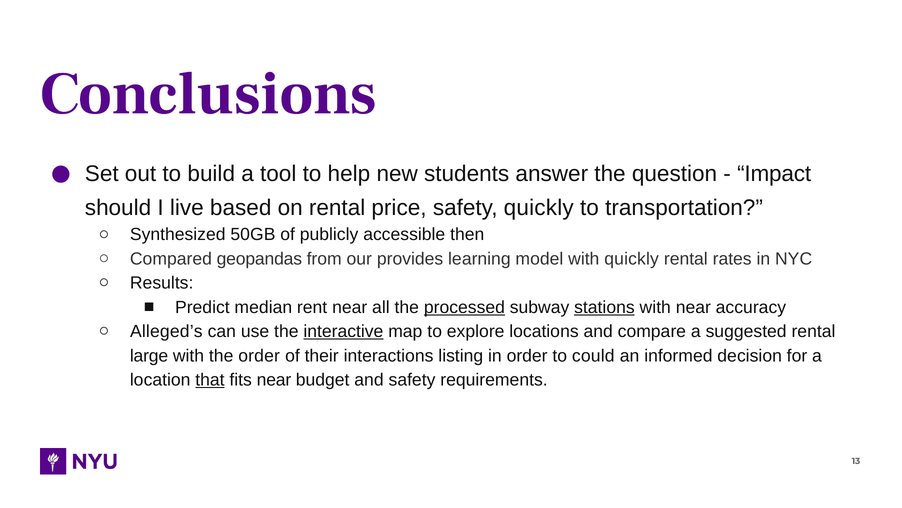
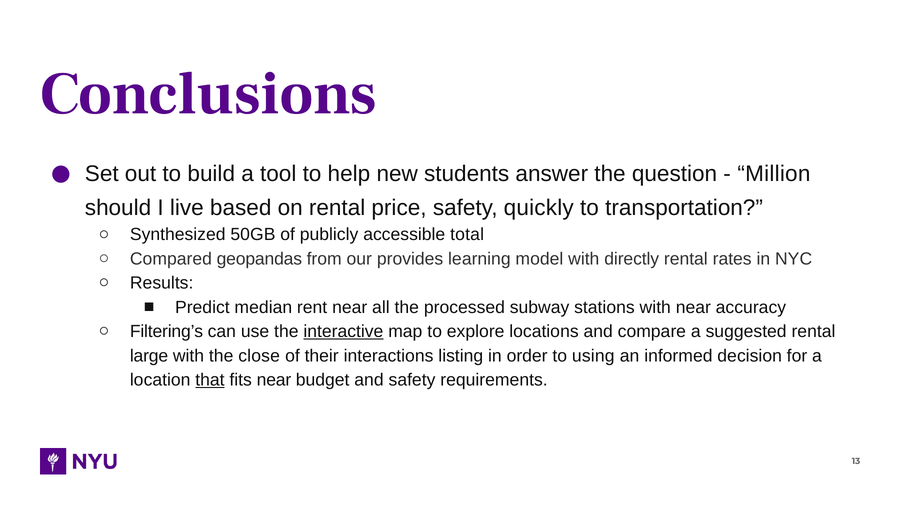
Impact: Impact -> Million
then: then -> total
with quickly: quickly -> directly
processed underline: present -> none
stations underline: present -> none
Alleged’s: Alleged’s -> Filtering’s
the order: order -> close
could: could -> using
